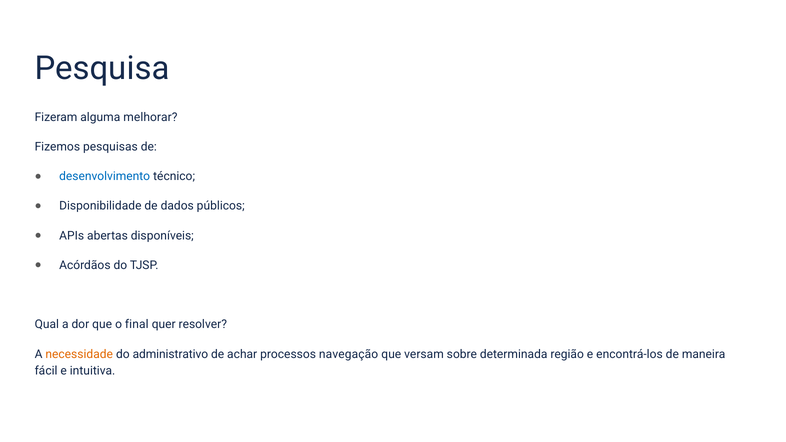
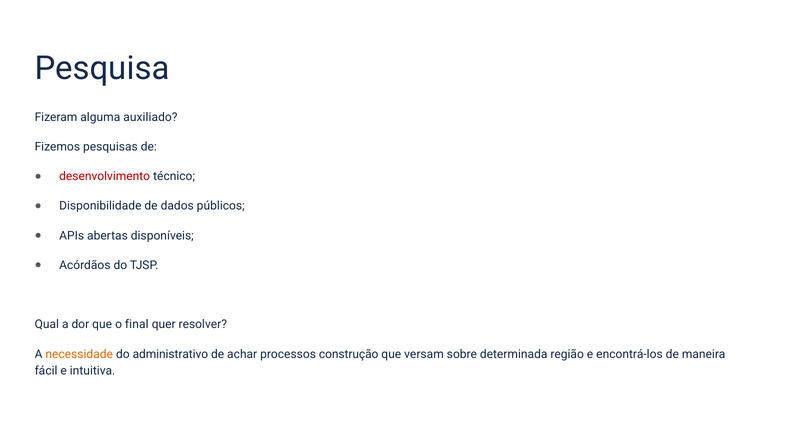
melhorar: melhorar -> auxiliado
desenvolvimento colour: blue -> red
navegação: navegação -> construção
